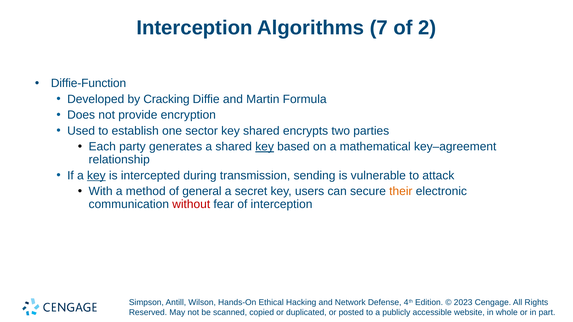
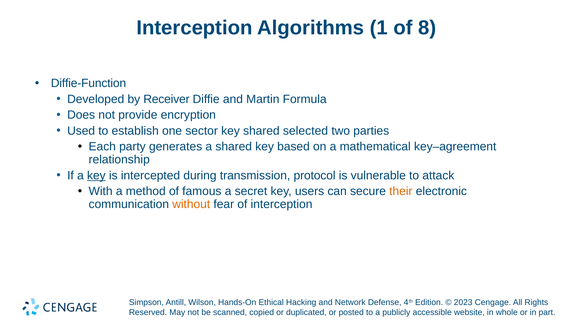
7: 7 -> 1
2: 2 -> 8
Cracking: Cracking -> Receiver
encrypts: encrypts -> selected
key at (265, 147) underline: present -> none
sending: sending -> protocol
general: general -> famous
without colour: red -> orange
